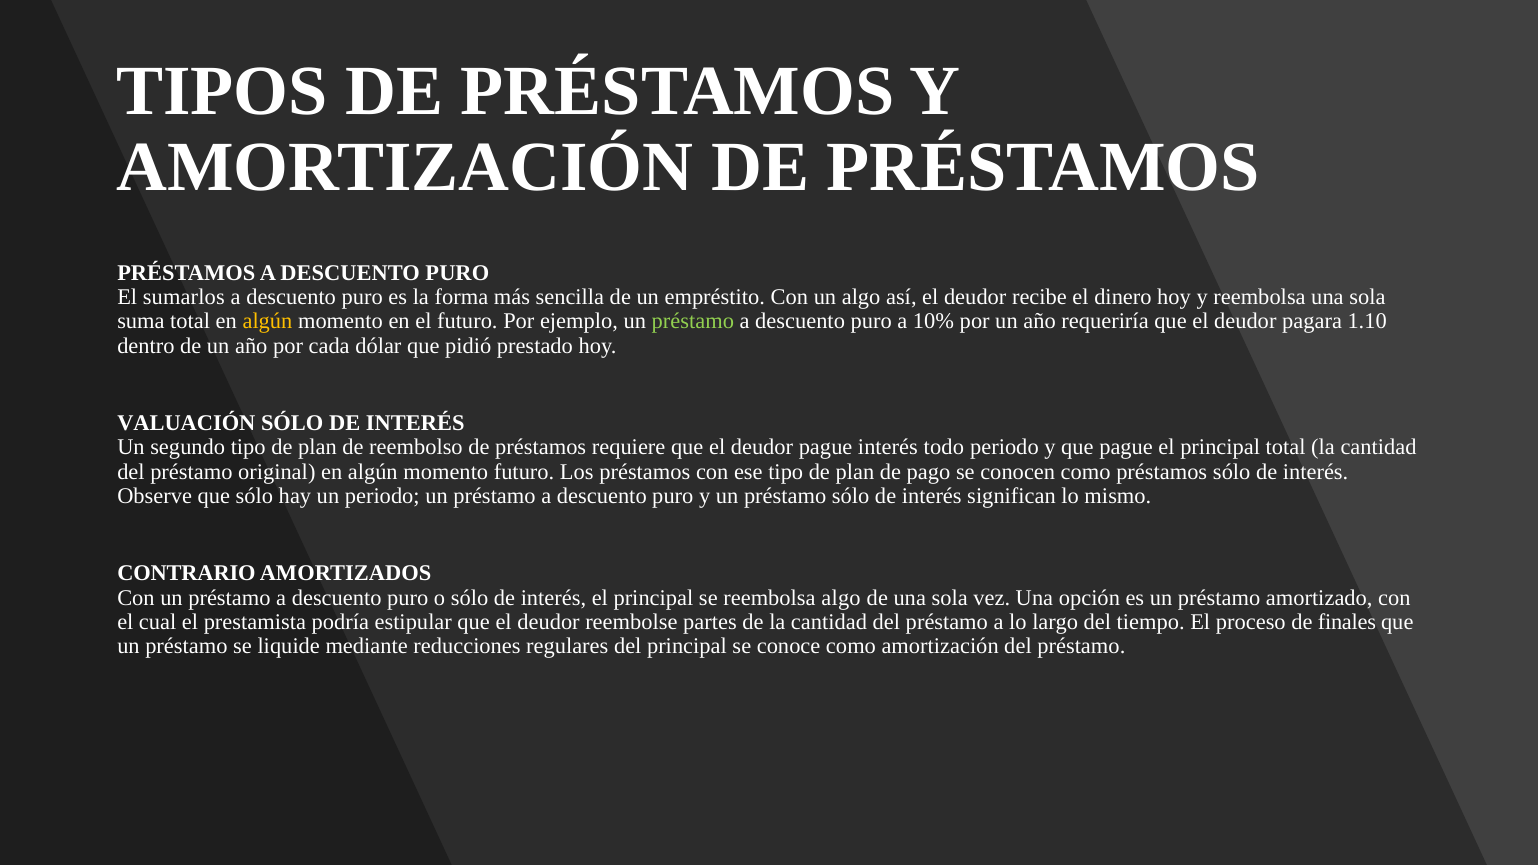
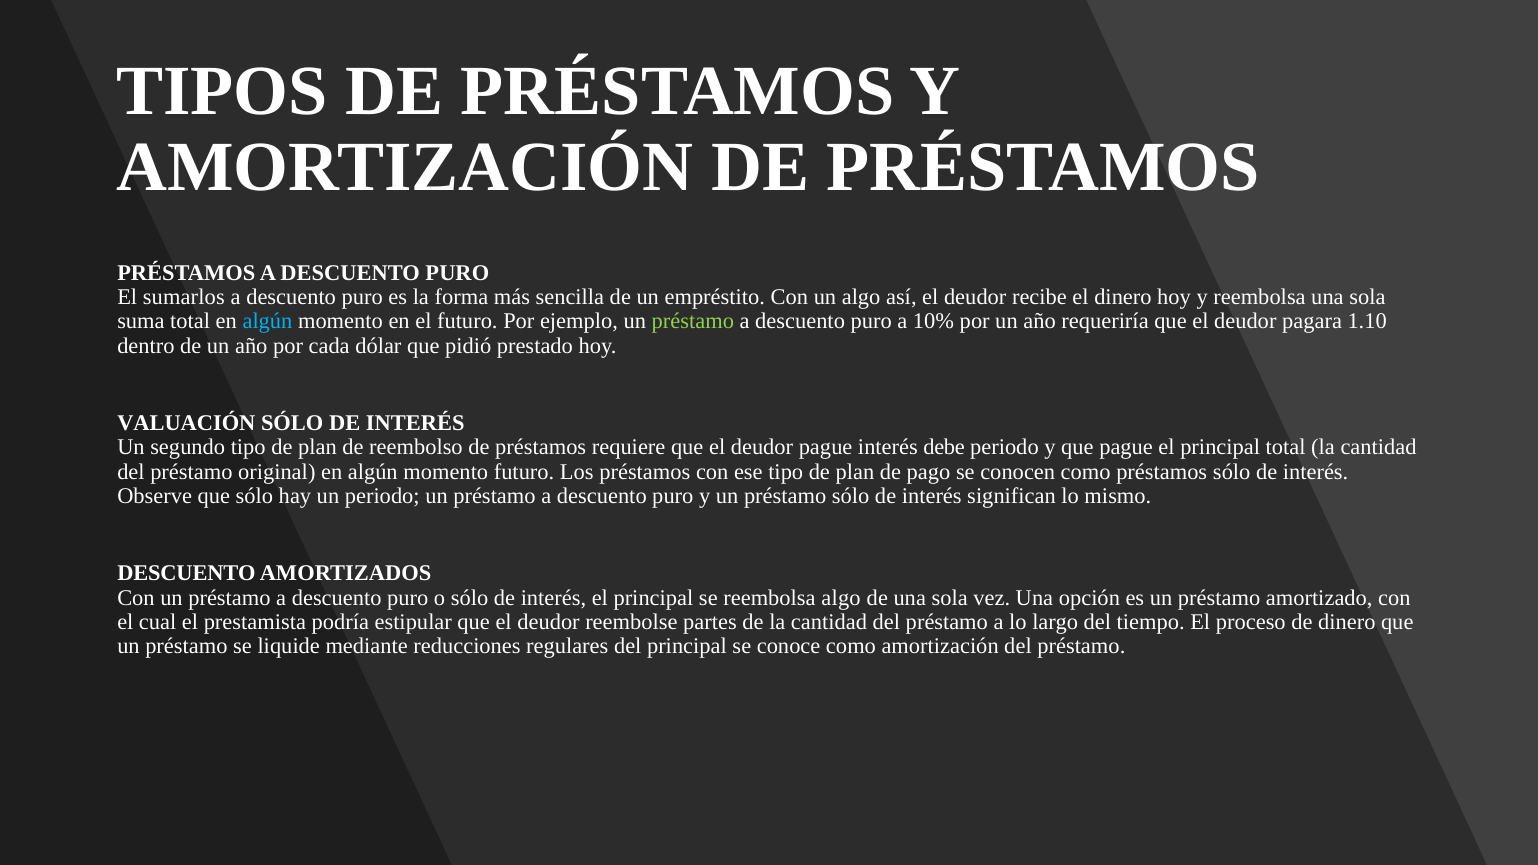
algún at (267, 322) colour: yellow -> light blue
todo: todo -> debe
CONTRARIO at (186, 574): CONTRARIO -> DESCUENTO
de finales: finales -> dinero
